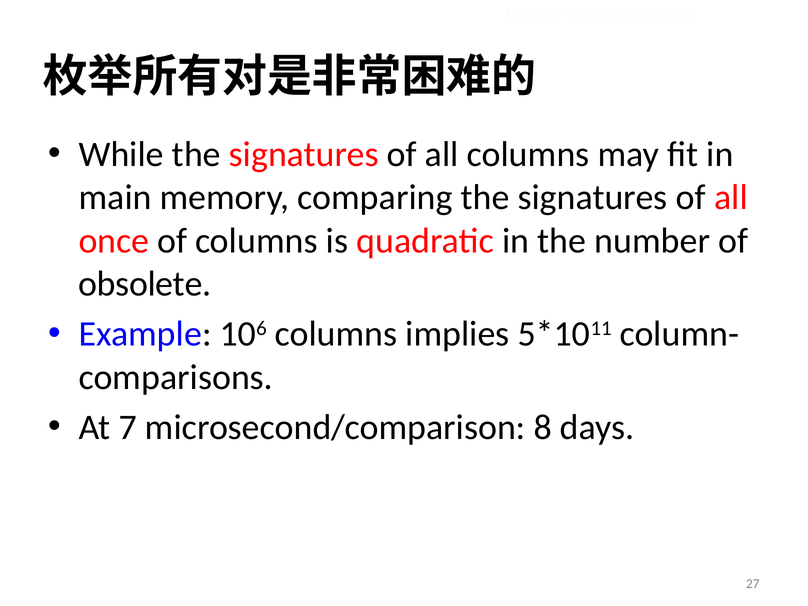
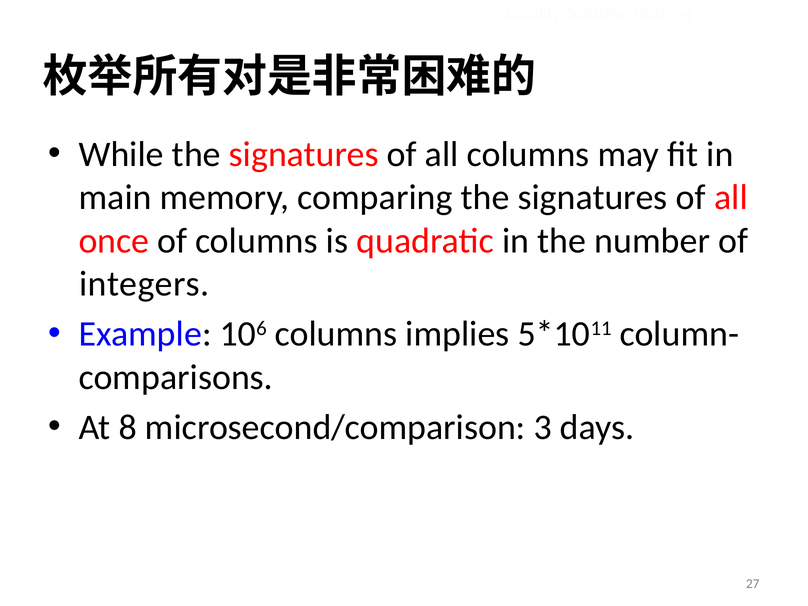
obsolete: obsolete -> integers
7: 7 -> 8
8: 8 -> 3
